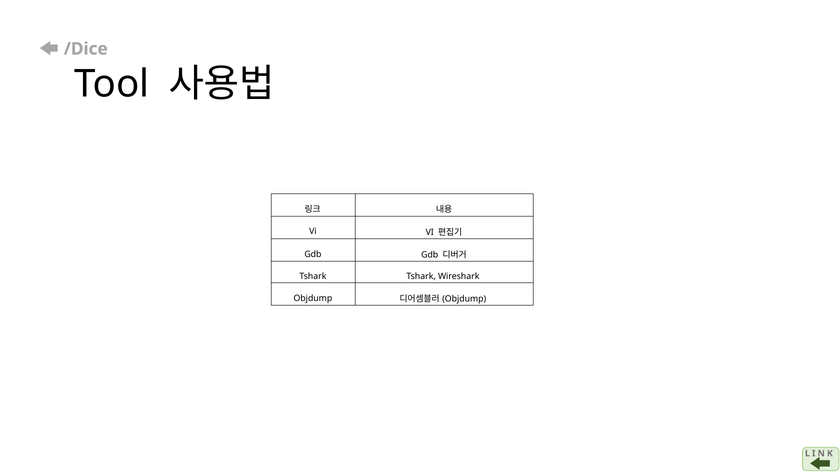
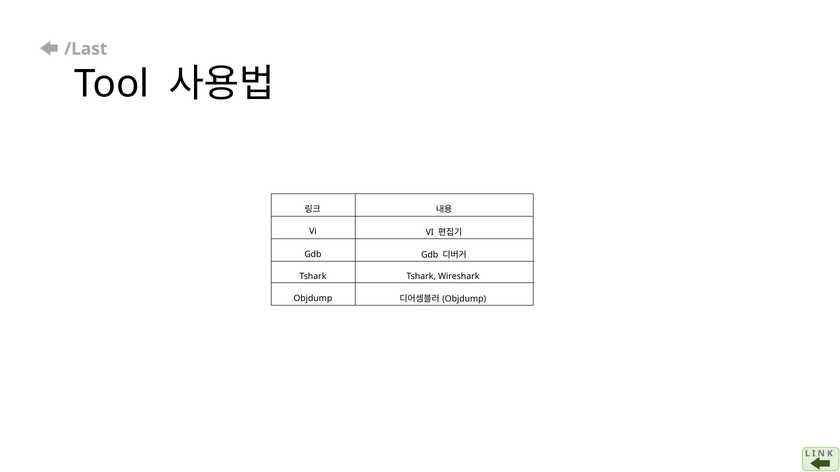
/Dice: /Dice -> /Last
